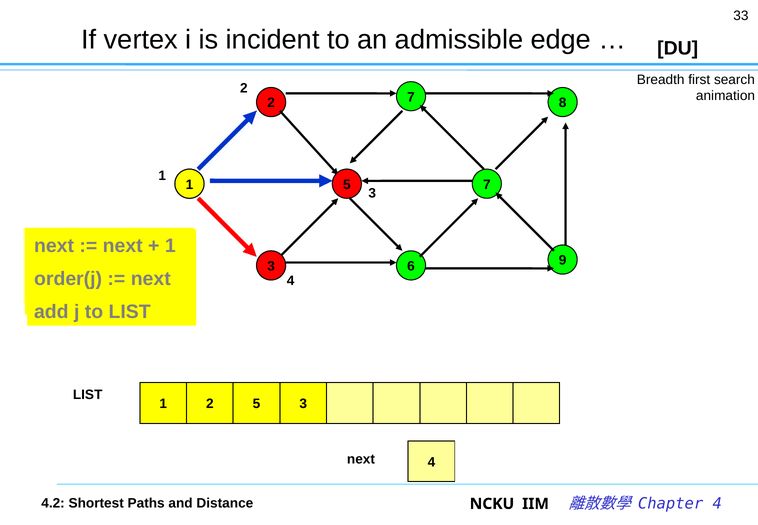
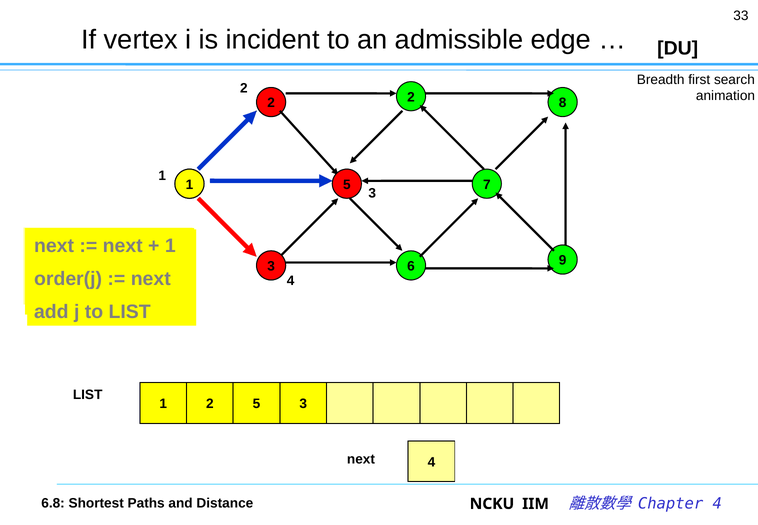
7 at (411, 97): 7 -> 2
4.2: 4.2 -> 6.8
